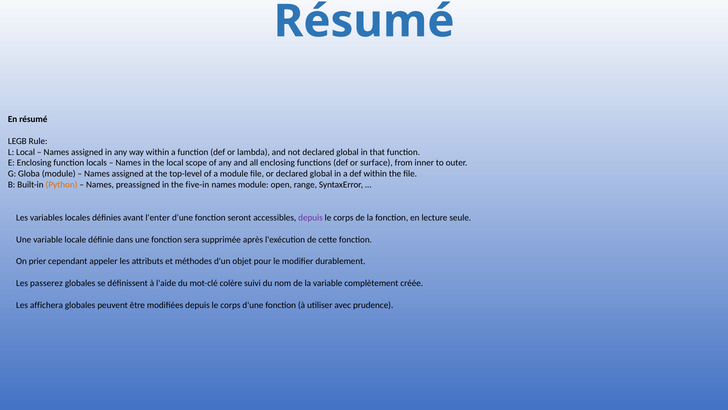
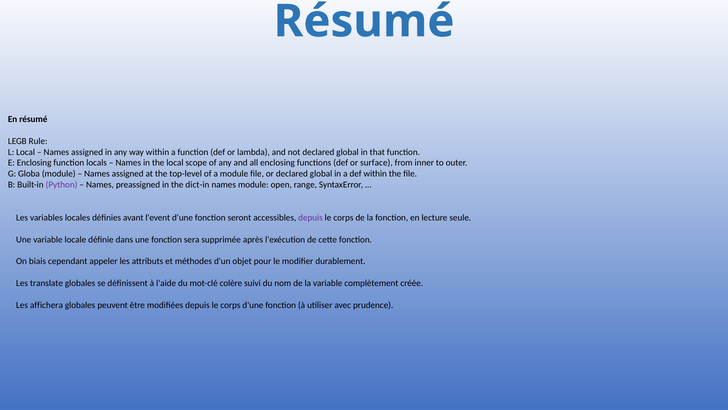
Python colour: orange -> purple
five-in: five-in -> dict-in
l'enter: l'enter -> l'event
prier: prier -> biais
passerez: passerez -> translate
